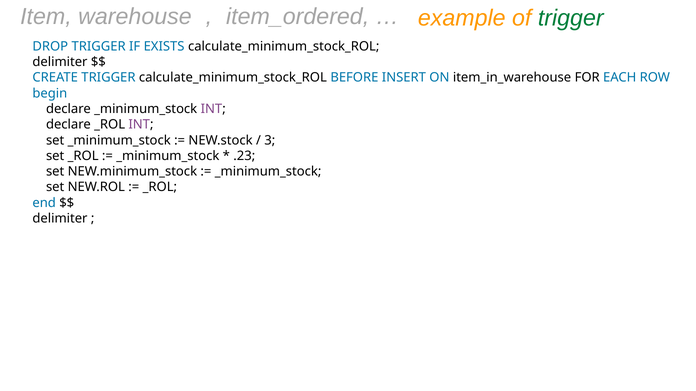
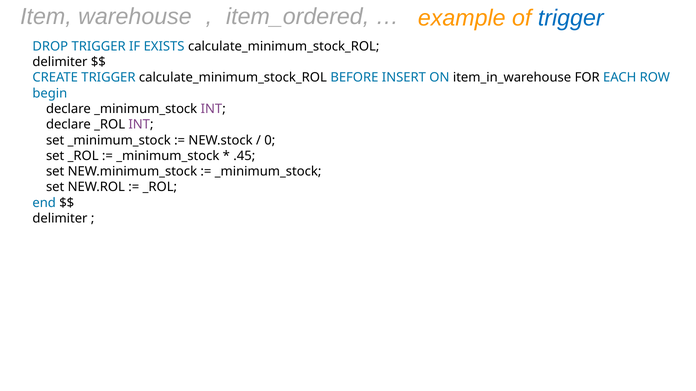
trigger at (571, 18) colour: green -> blue
3: 3 -> 0
.23: .23 -> .45
